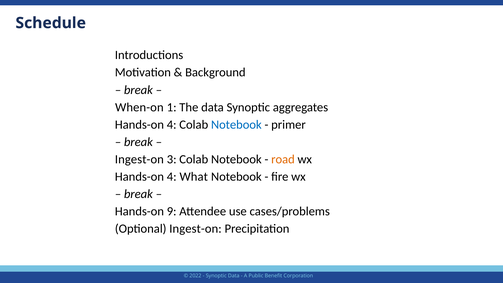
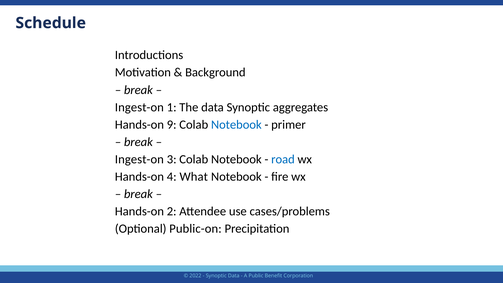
When-on at (139, 107): When-on -> Ingest-on
4 at (172, 125): 4 -> 9
road colour: orange -> blue
9: 9 -> 2
Optional Ingest-on: Ingest-on -> Public-on
